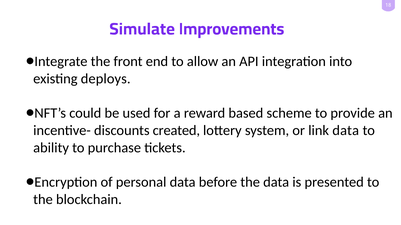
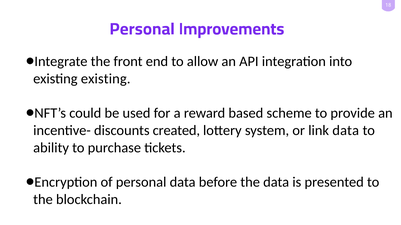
Simulate at (142, 29): Simulate -> Personal
existing deploys: deploys -> existing
